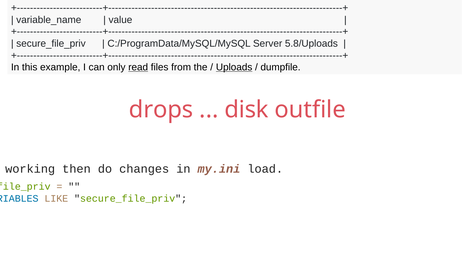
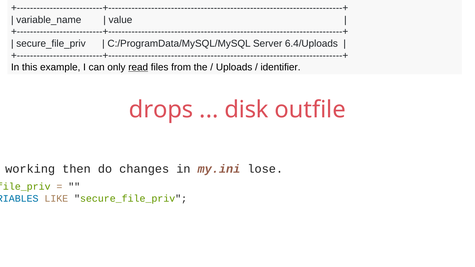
5.8/Uploads: 5.8/Uploads -> 6.4/Uploads
Uploads underline: present -> none
dumpfile: dumpfile -> identifier
load: load -> lose
